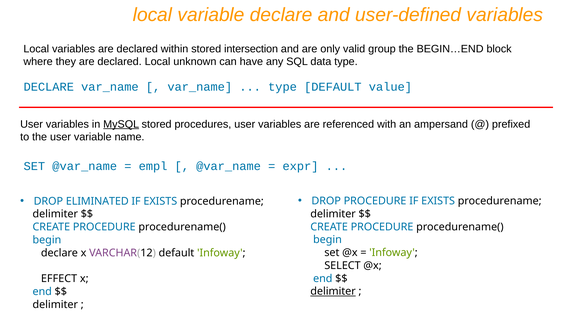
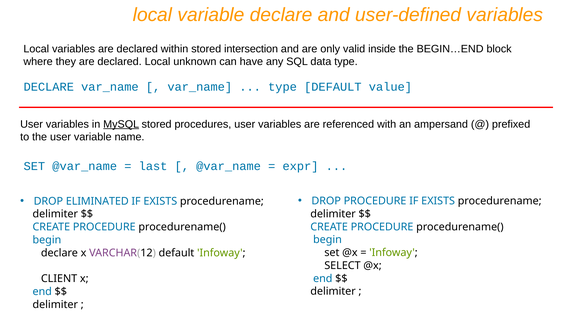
group: group -> inside
empl: empl -> last
EFFECT: EFFECT -> CLIENT
delimiter at (333, 291) underline: present -> none
